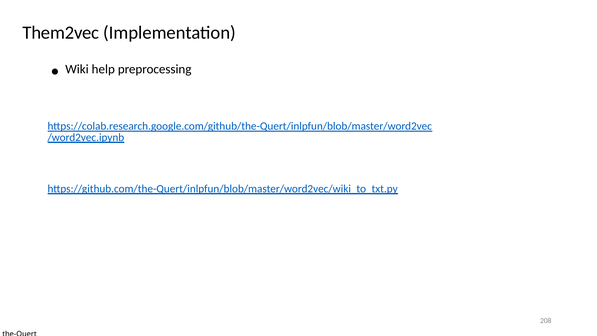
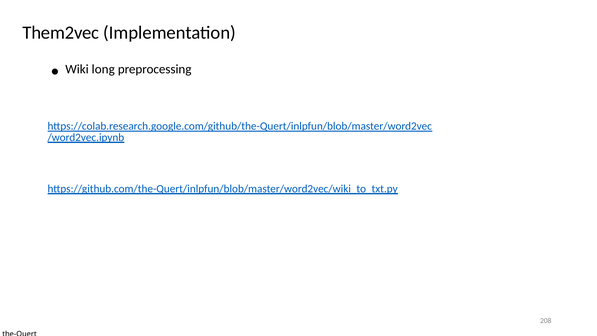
help: help -> long
